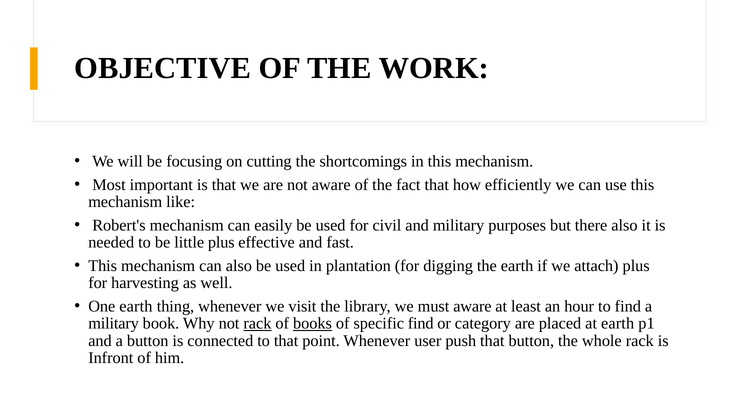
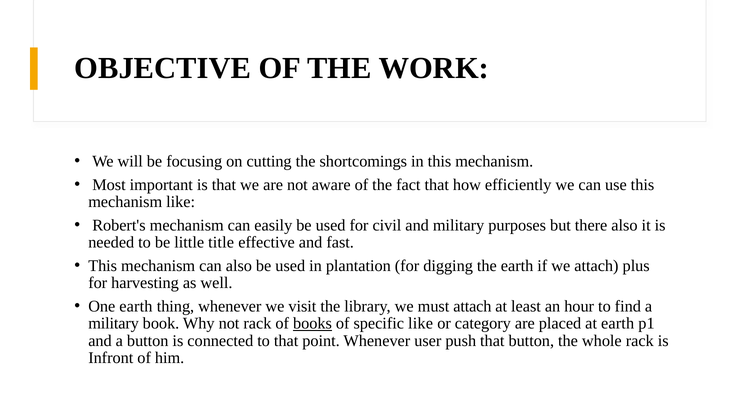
little plus: plus -> title
must aware: aware -> attach
rack at (257, 323) underline: present -> none
specific find: find -> like
